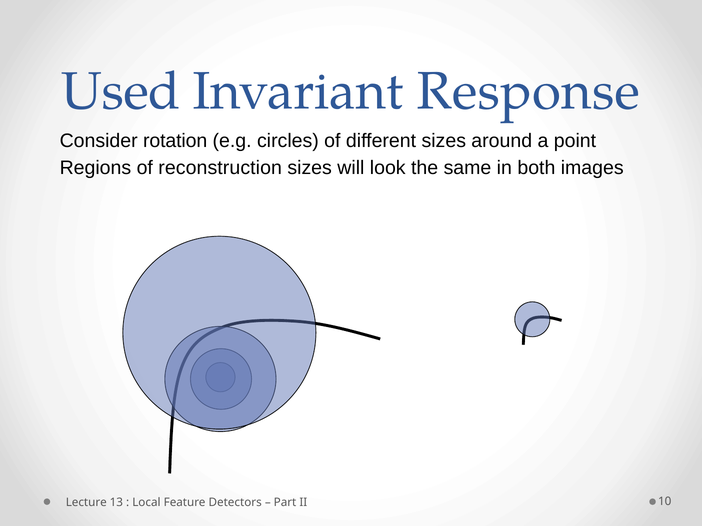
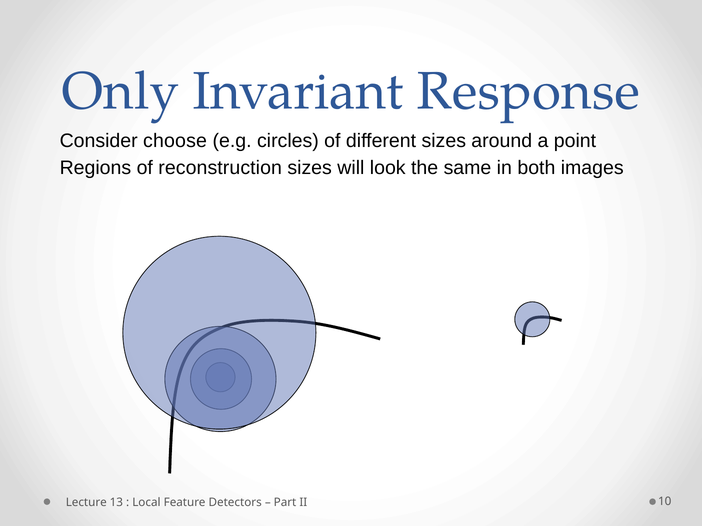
Used: Used -> Only
rotation: rotation -> choose
